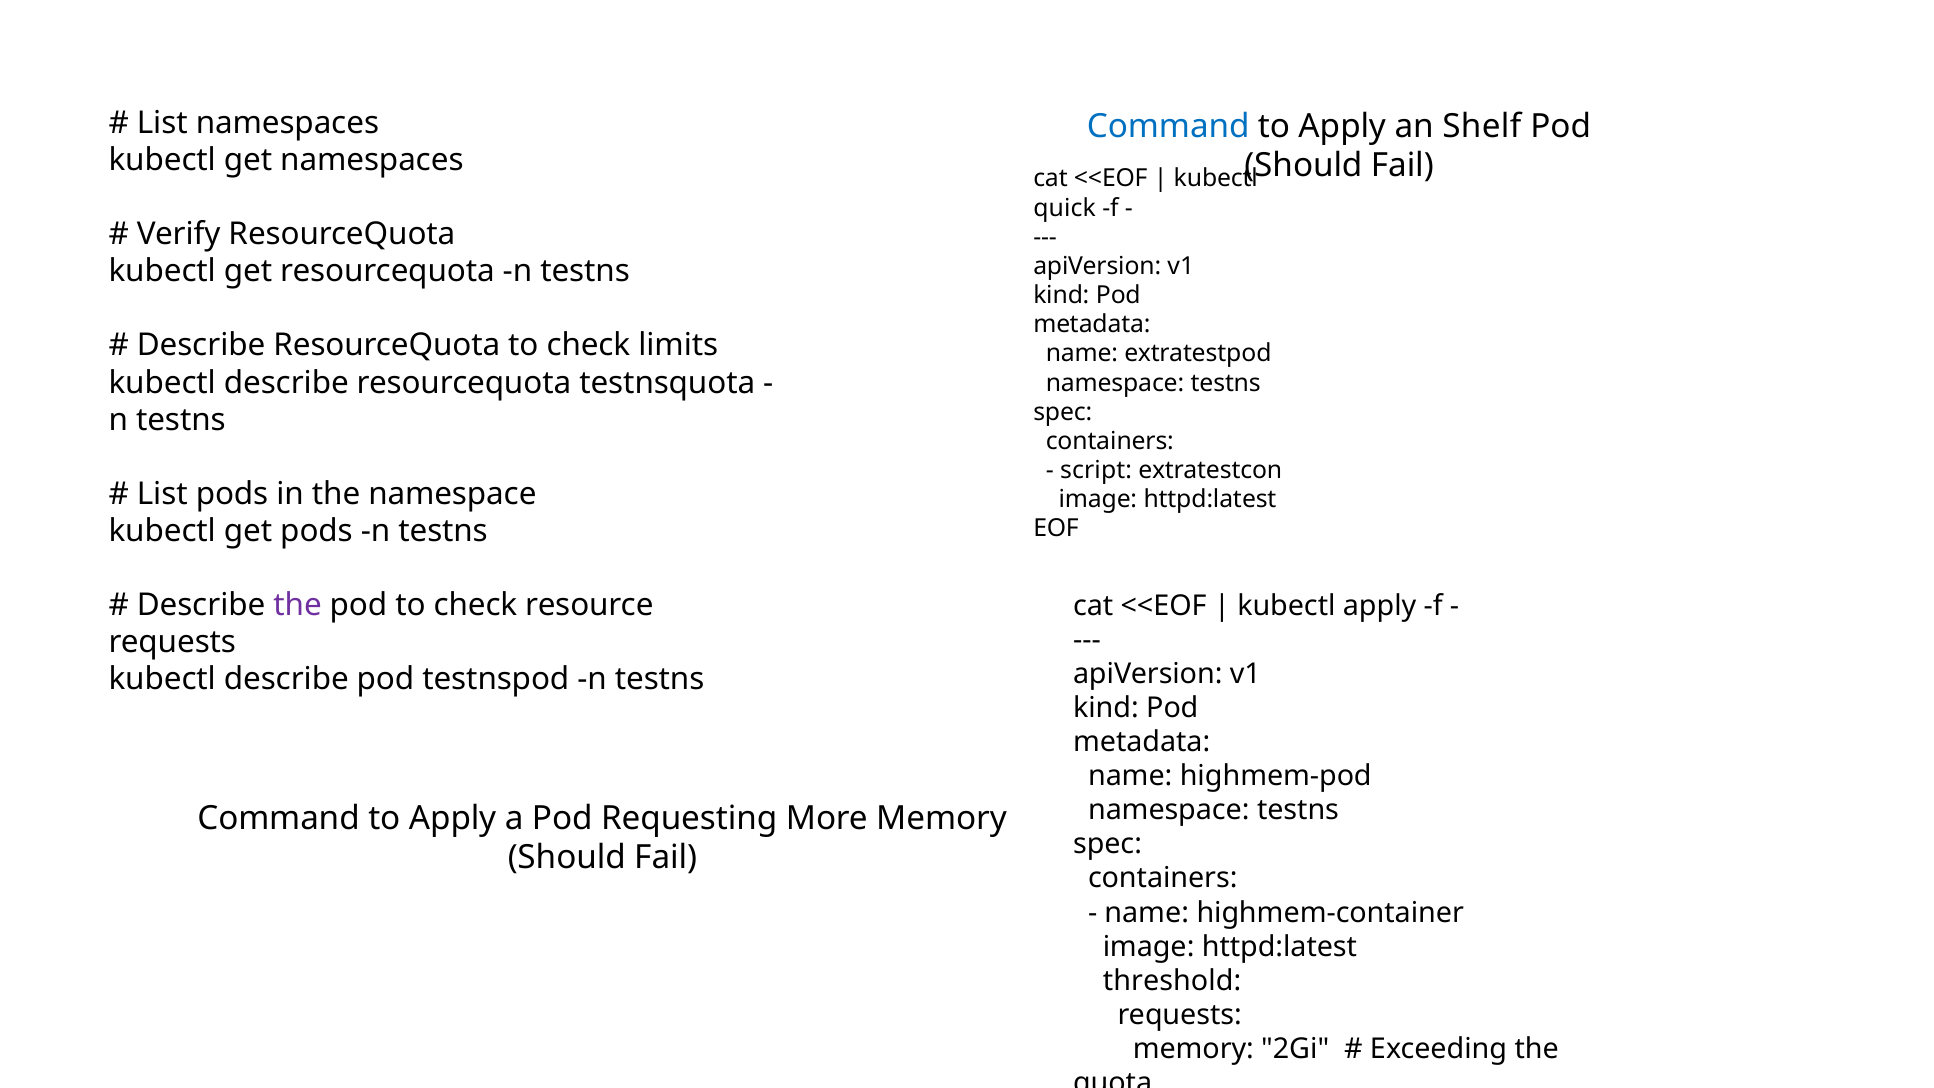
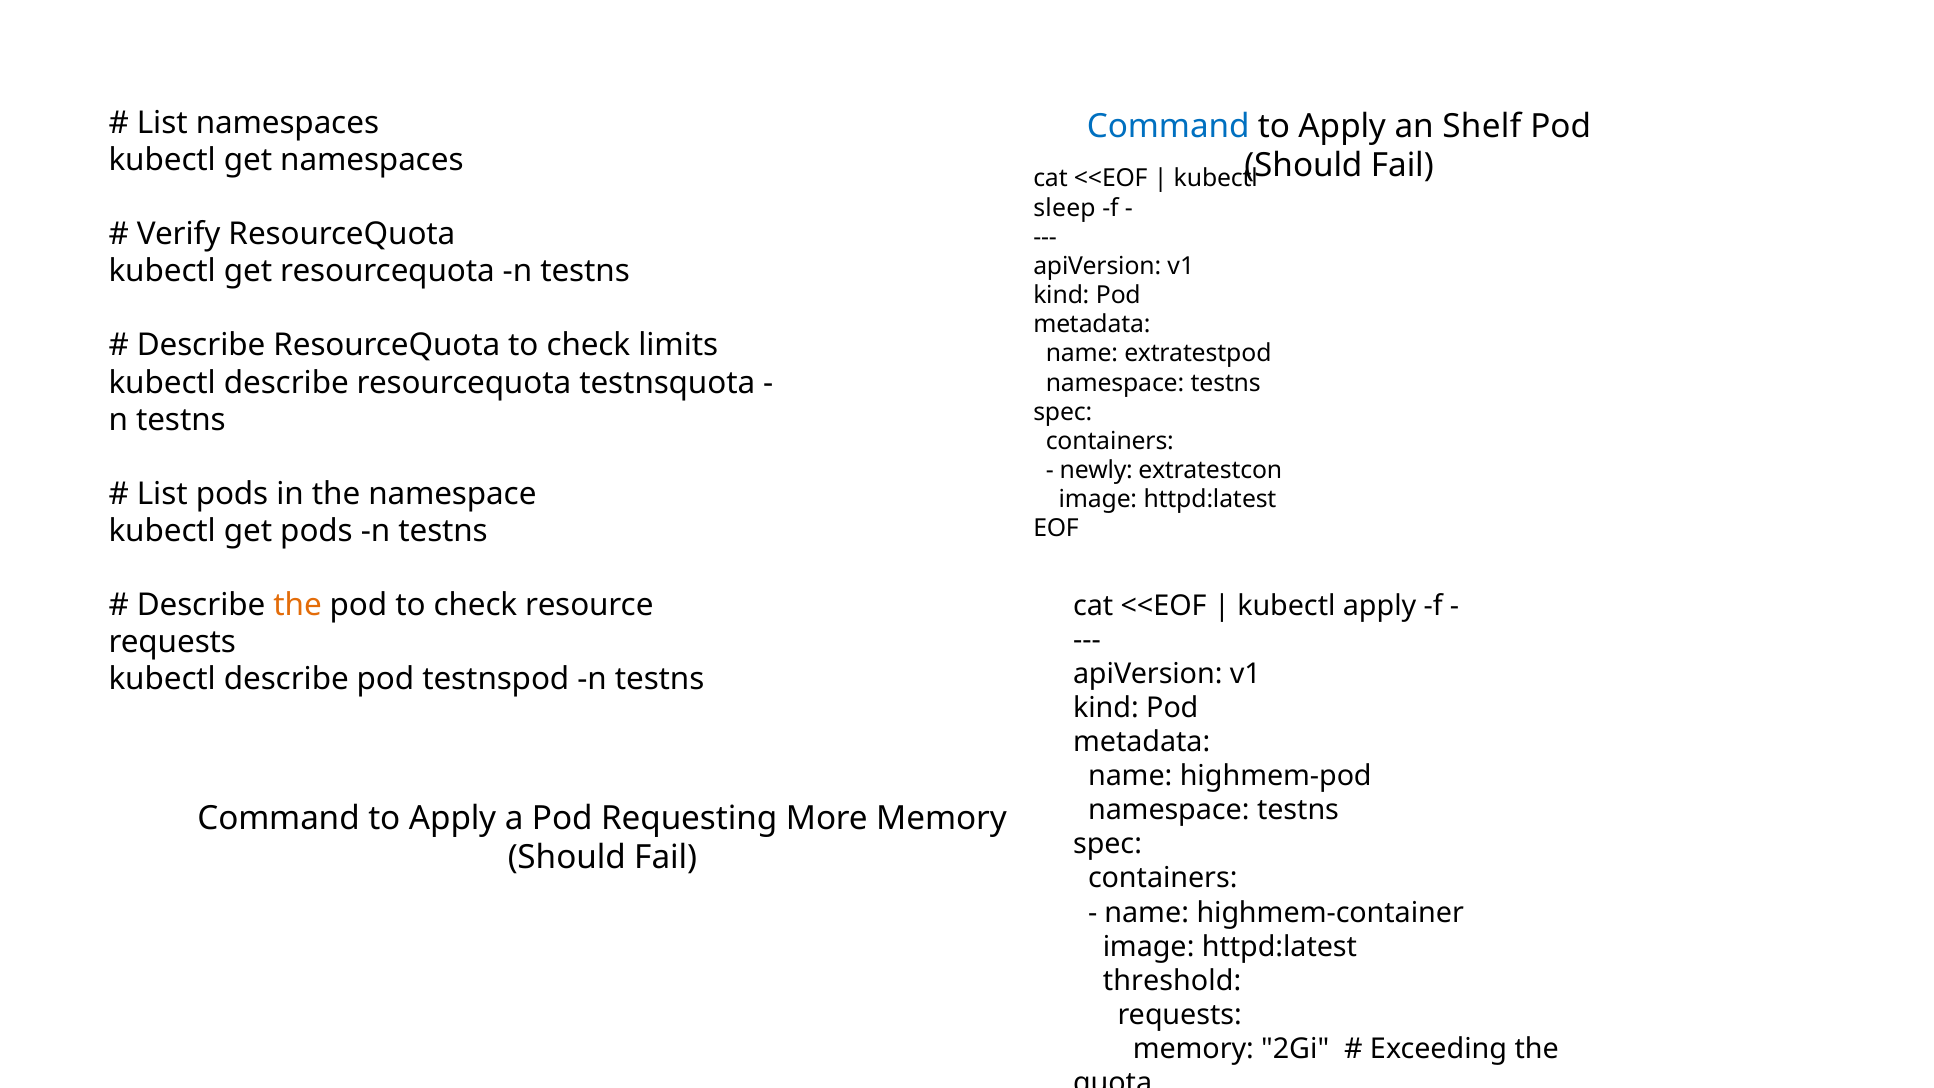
quick: quick -> sleep
script: script -> newly
the at (298, 605) colour: purple -> orange
